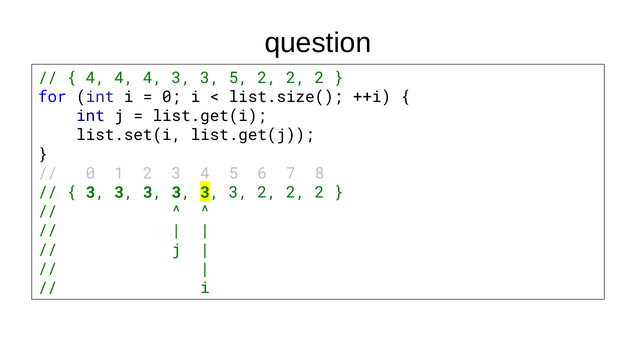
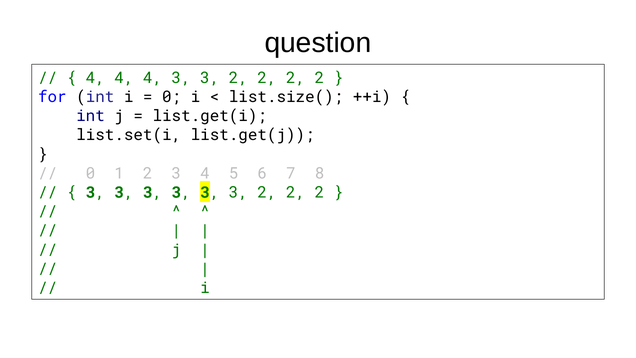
4 3 3 5: 5 -> 2
